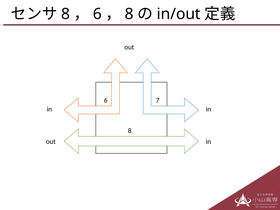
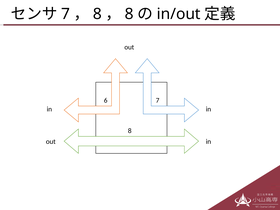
8 at (66, 14): 8 -> 7
6 at (97, 14): 6 -> 8
